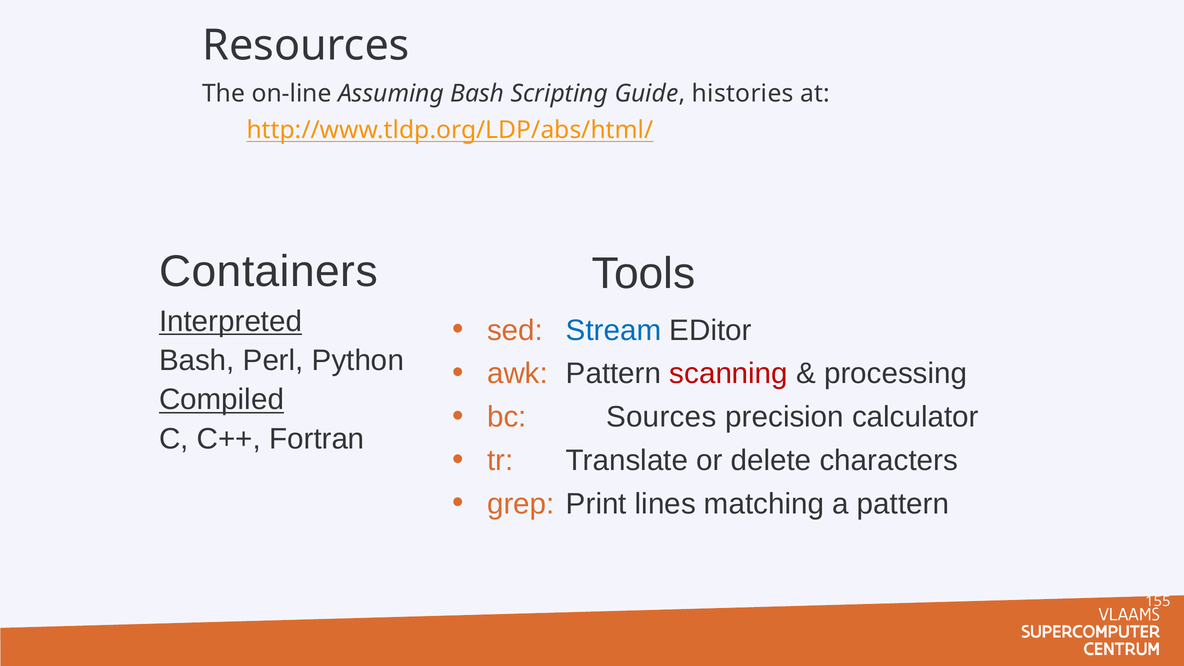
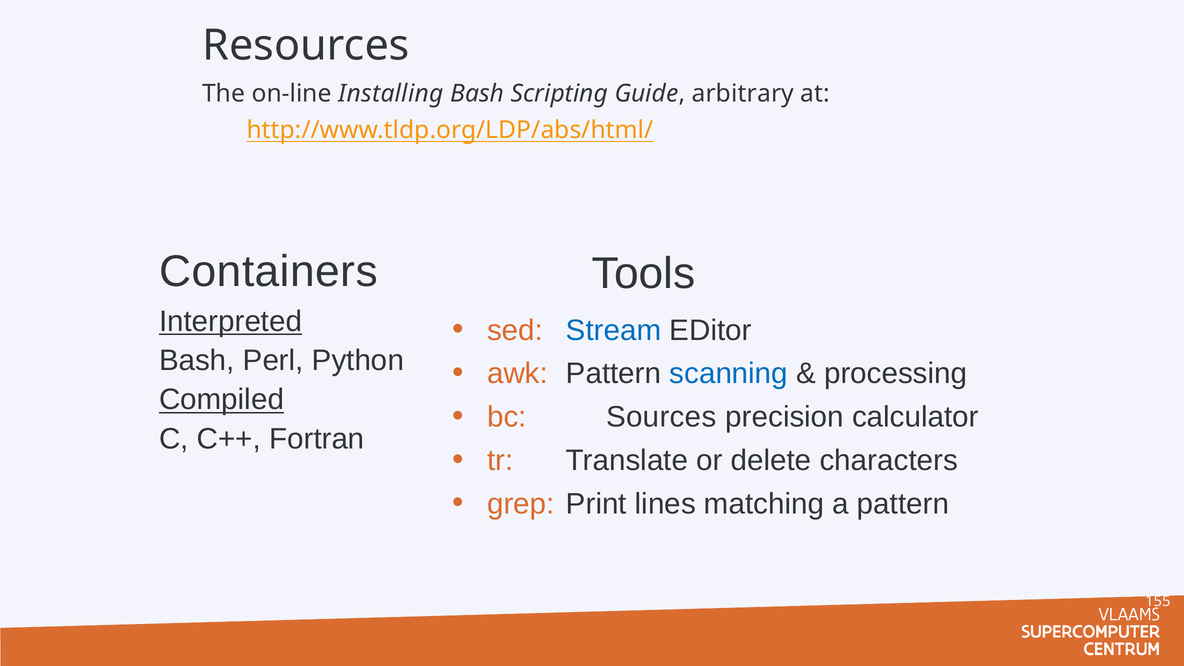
Assuming: Assuming -> Installing
histories: histories -> arbitrary
scanning colour: red -> blue
